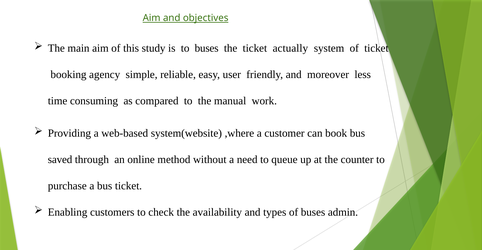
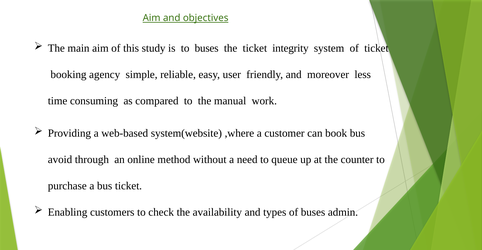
actually: actually -> integrity
saved: saved -> avoid
